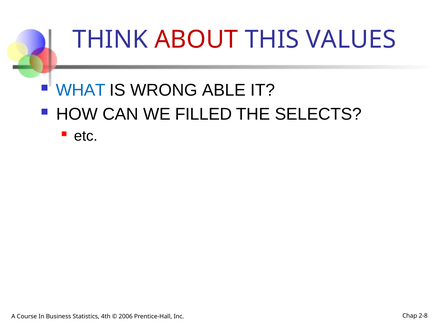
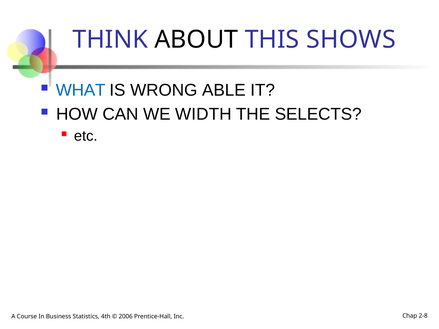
ABOUT colour: red -> black
VALUES: VALUES -> SHOWS
FILLED: FILLED -> WIDTH
